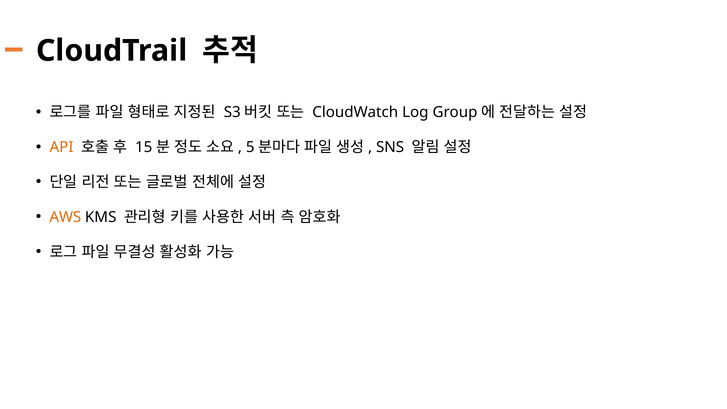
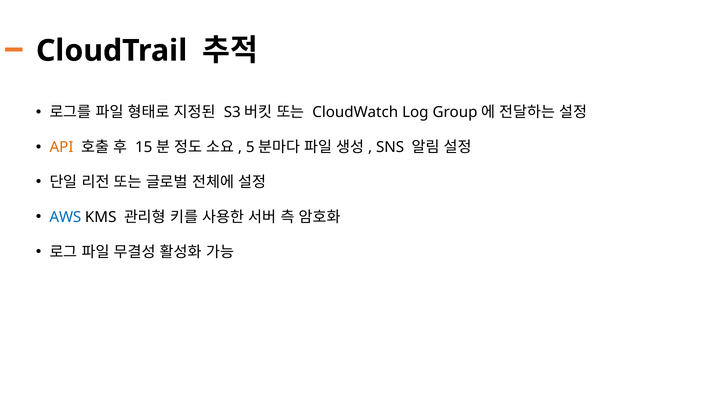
AWS colour: orange -> blue
